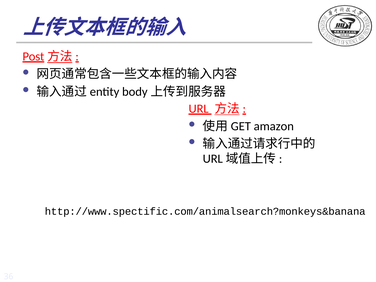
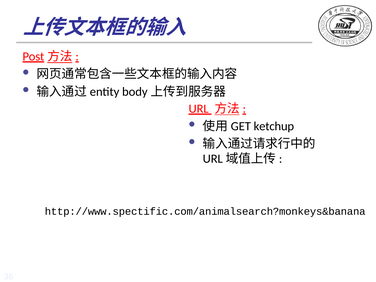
amazon: amazon -> ketchup
